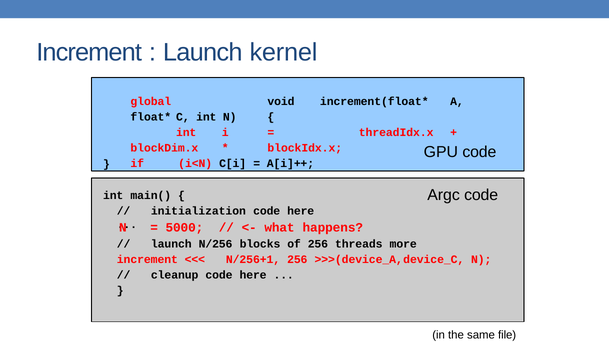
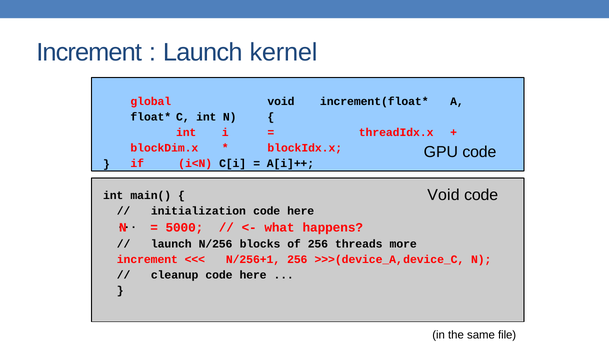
Argc at (444, 195): Argc -> Void
